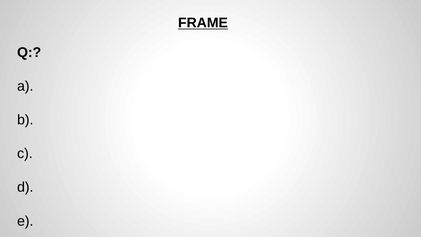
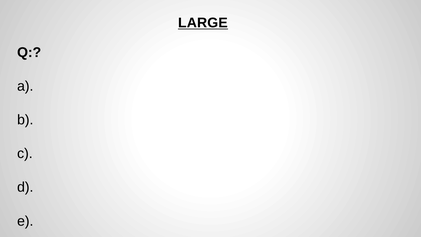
FRAME: FRAME -> LARGE
